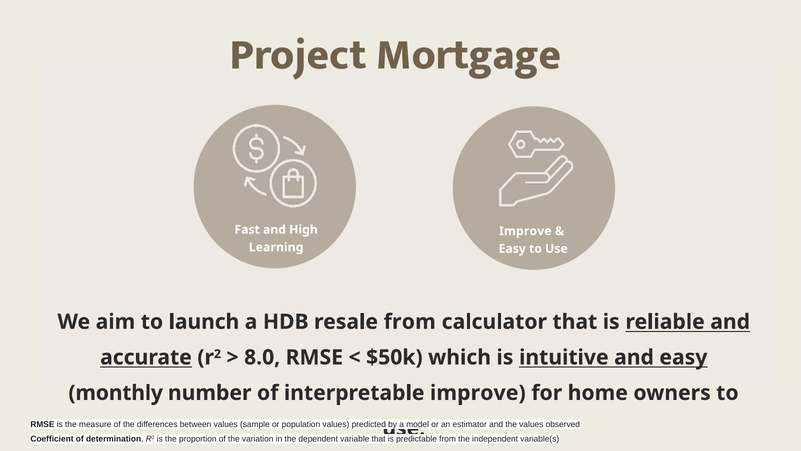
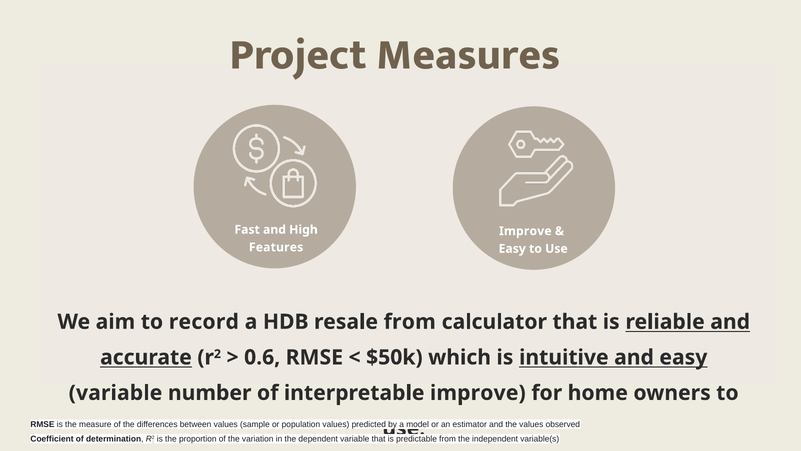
Mortgage: Mortgage -> Measures
Learning: Learning -> Features
launch: launch -> record
8.0: 8.0 -> 0.6
monthly at (116, 393): monthly -> variable
